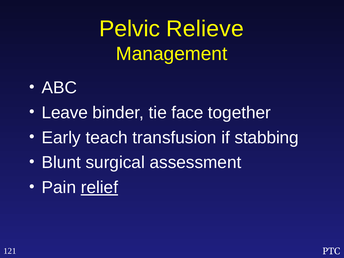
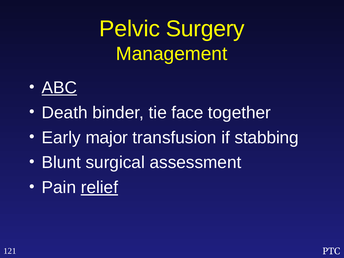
Relieve: Relieve -> Surgery
ABC underline: none -> present
Leave: Leave -> Death
teach: teach -> major
